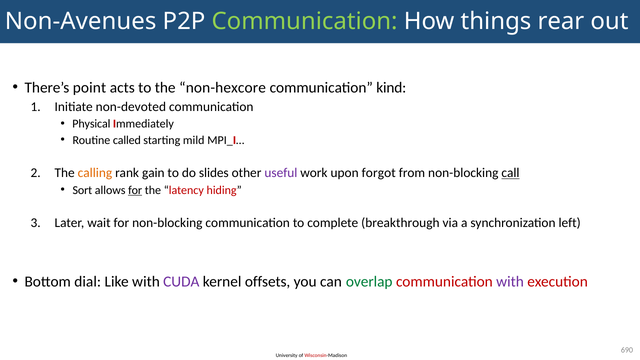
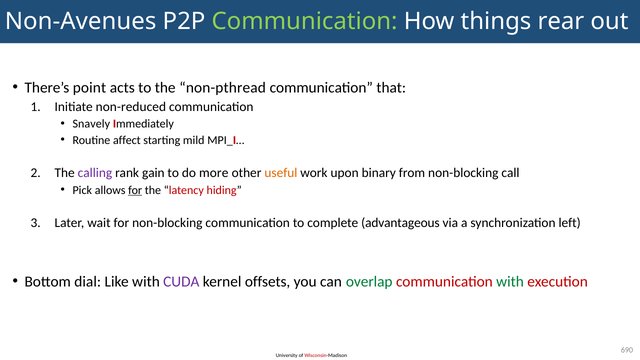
non-hexcore: non-hexcore -> non-pthread
kind: kind -> that
non-devoted: non-devoted -> non-reduced
Physical: Physical -> Snavely
called: called -> affect
calling colour: orange -> purple
slides: slides -> more
useful colour: purple -> orange
forgot: forgot -> binary
call underline: present -> none
Sort: Sort -> Pick
breakthrough: breakthrough -> advantageous
with at (510, 282) colour: purple -> green
